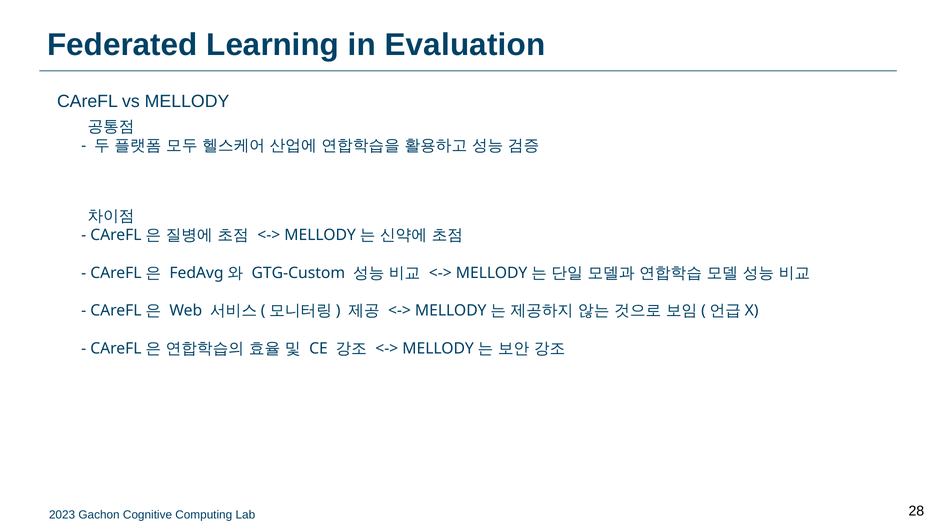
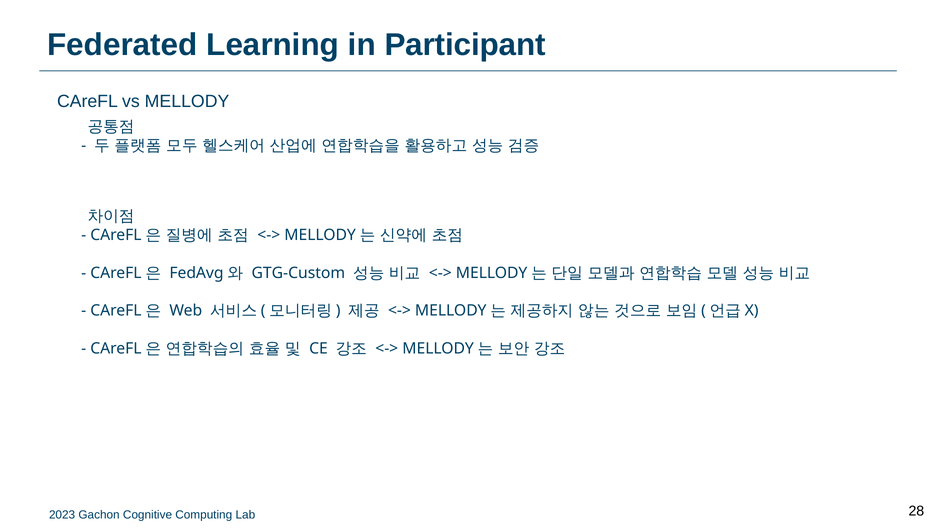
Evaluation: Evaluation -> Participant
